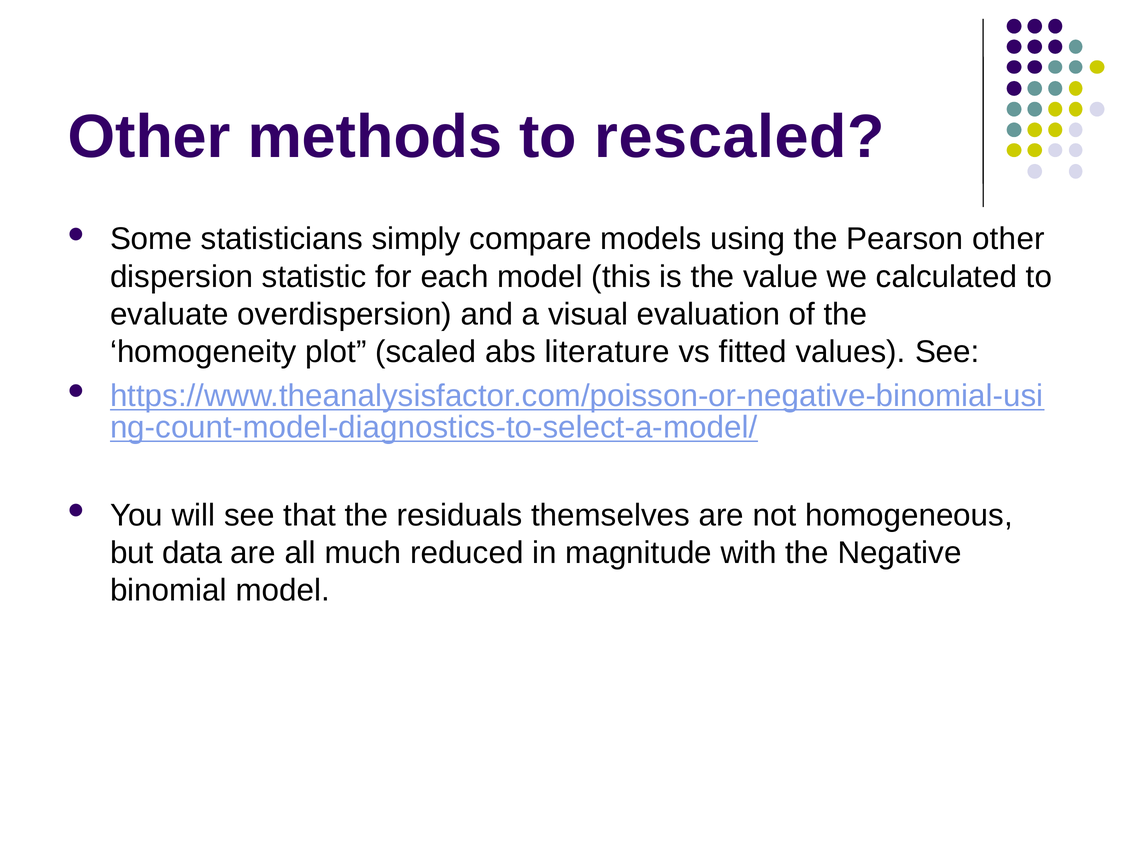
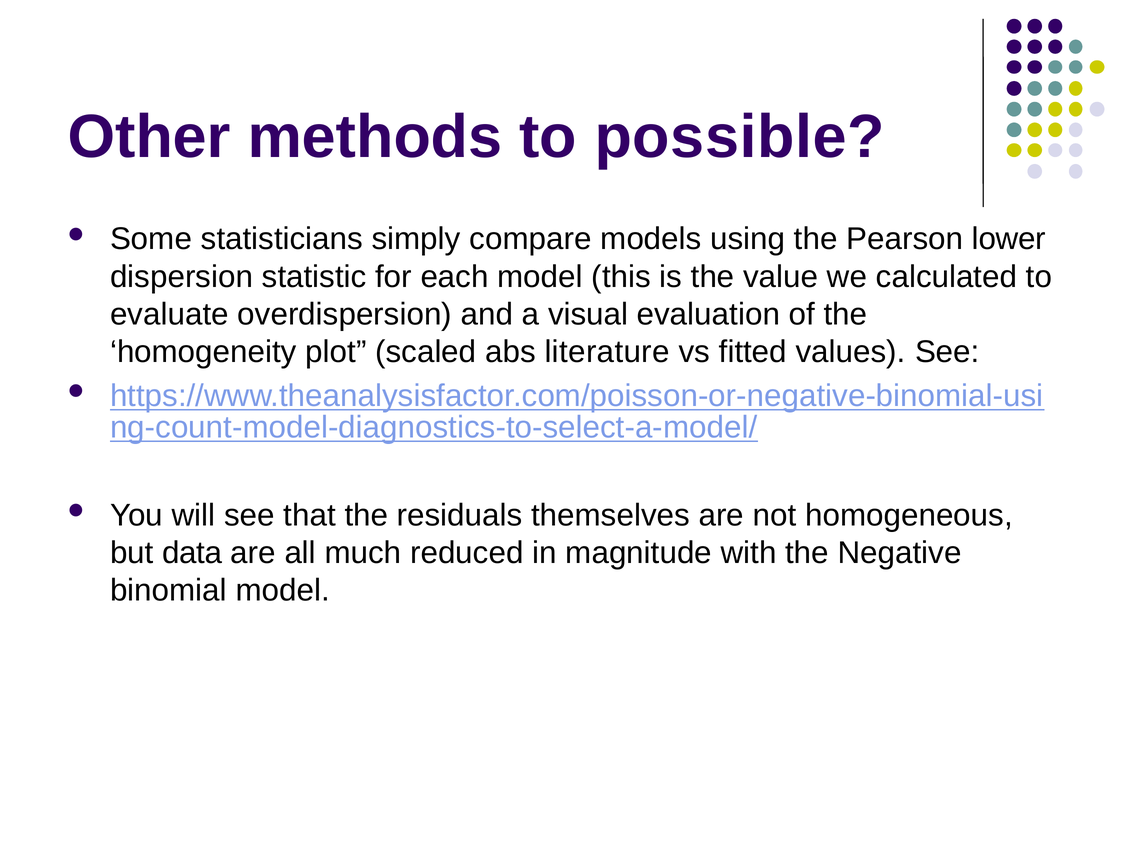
rescaled: rescaled -> possible
Pearson other: other -> lower
